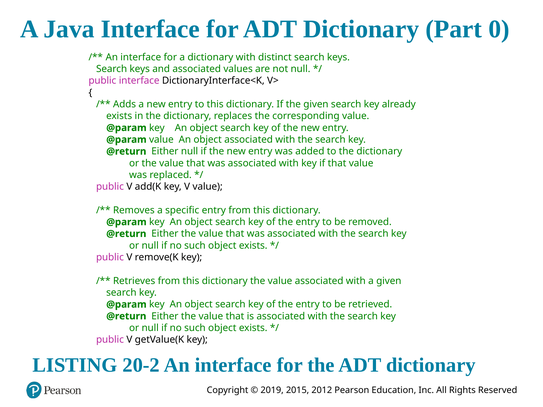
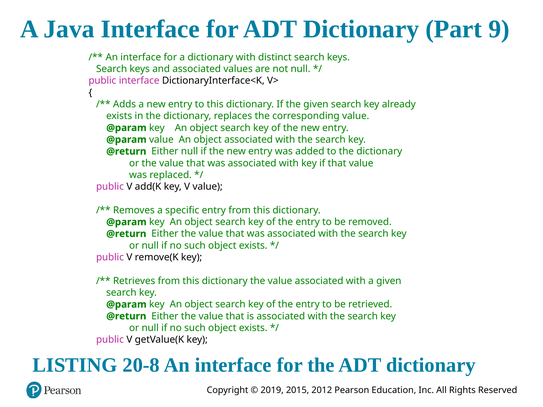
0: 0 -> 9
20-2: 20-2 -> 20-8
